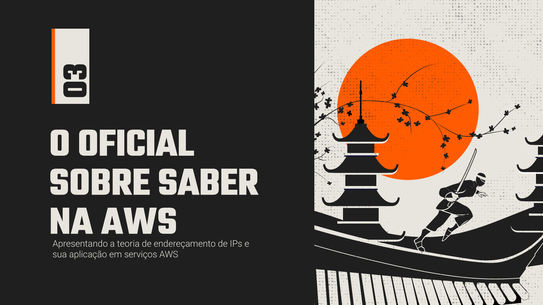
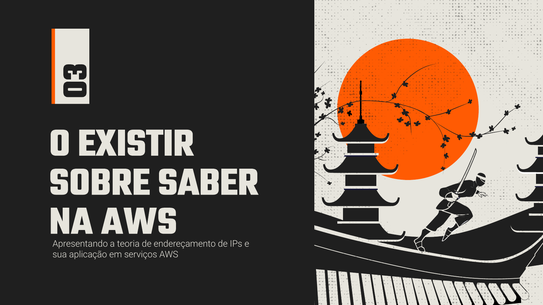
OFICIAL: OFICIAL -> EXISTIR
